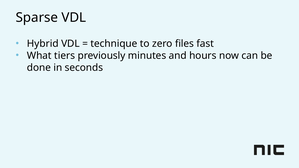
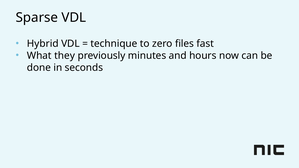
tiers: tiers -> they
